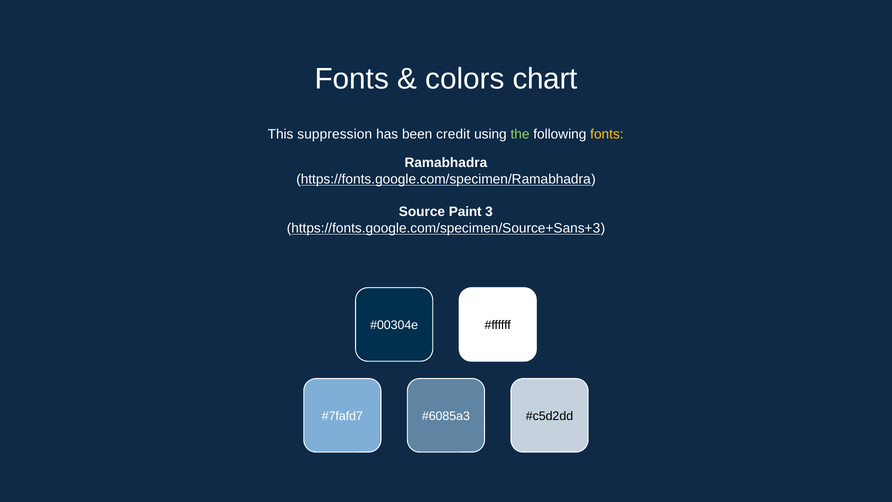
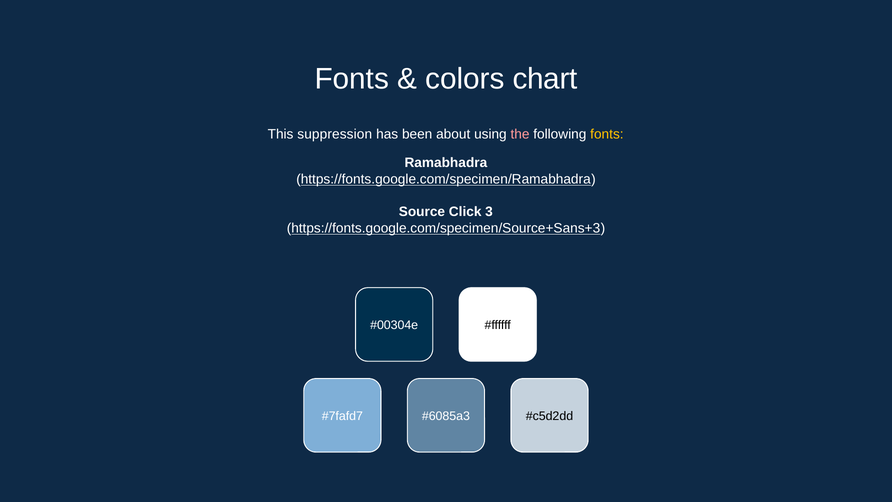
credit: credit -> about
the colour: light green -> pink
Paint: Paint -> Click
